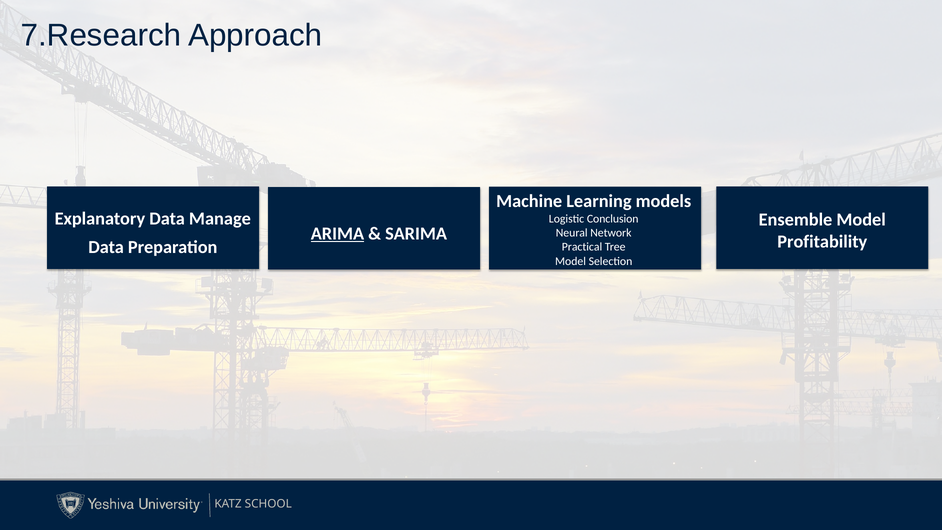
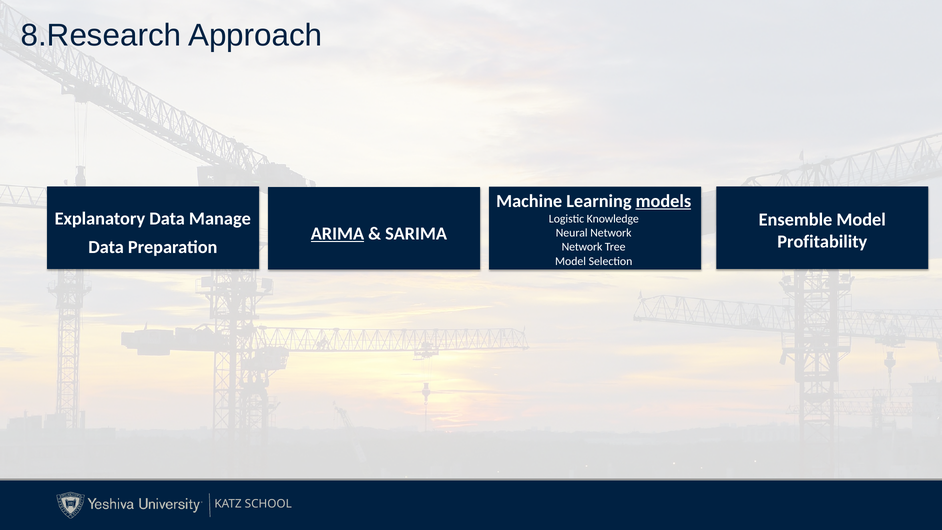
7.Research: 7.Research -> 8.Research
models underline: none -> present
Conclusion: Conclusion -> Knowledge
Practical at (582, 247): Practical -> Network
